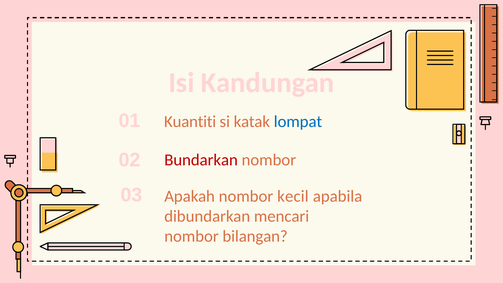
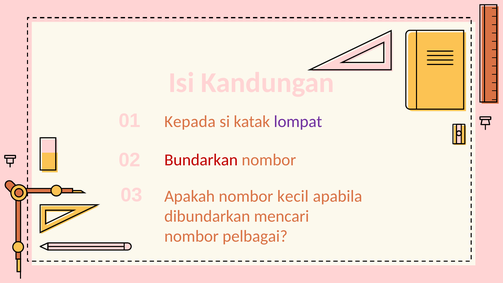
Kuantiti: Kuantiti -> Kepada
lompat colour: blue -> purple
bilangan: bilangan -> pelbagai
